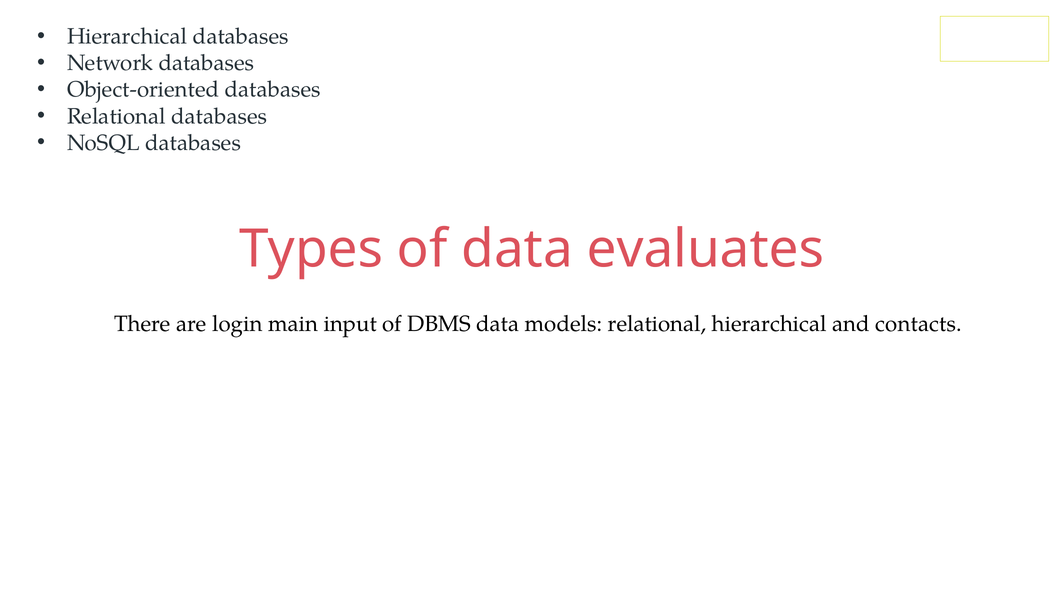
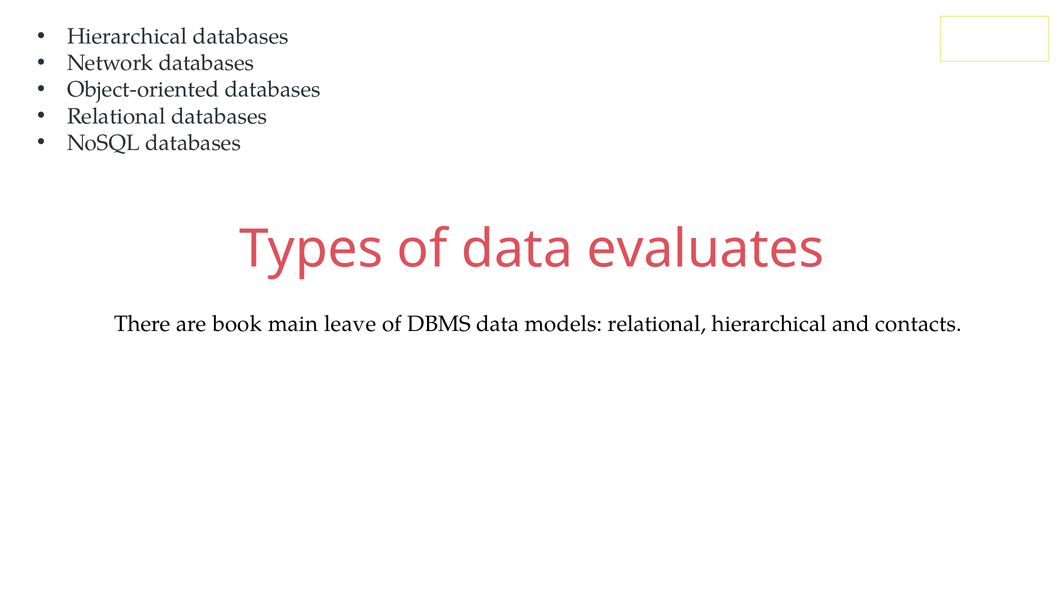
login: login -> book
input: input -> leave
